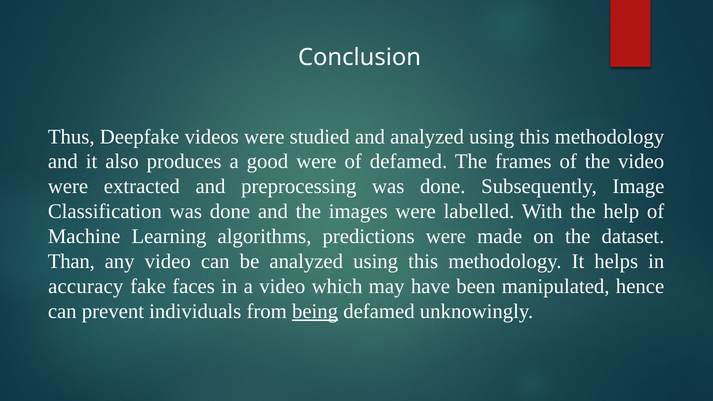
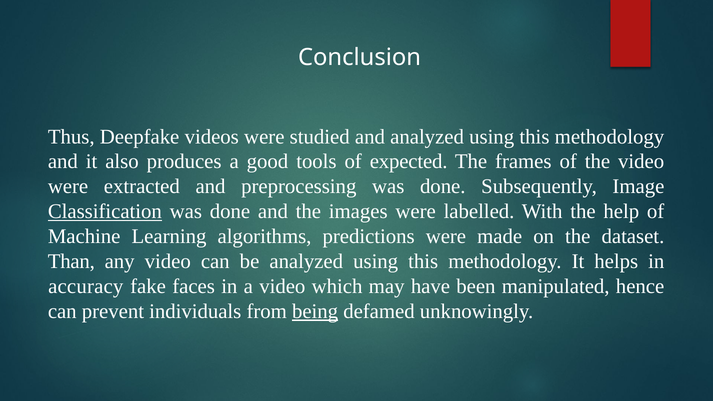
good were: were -> tools
of defamed: defamed -> expected
Classification underline: none -> present
